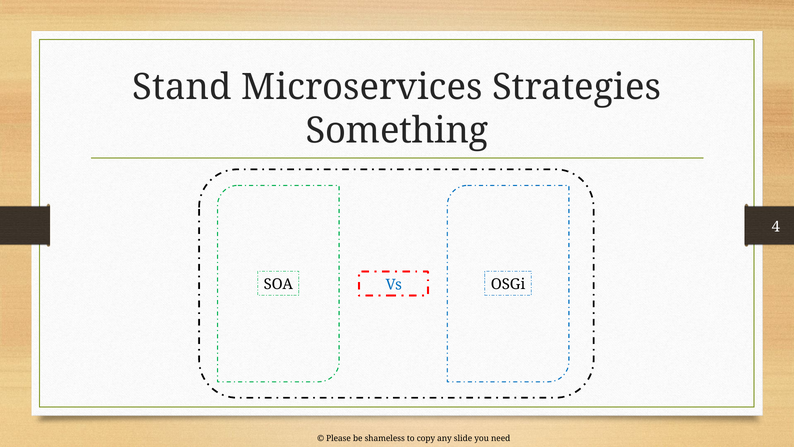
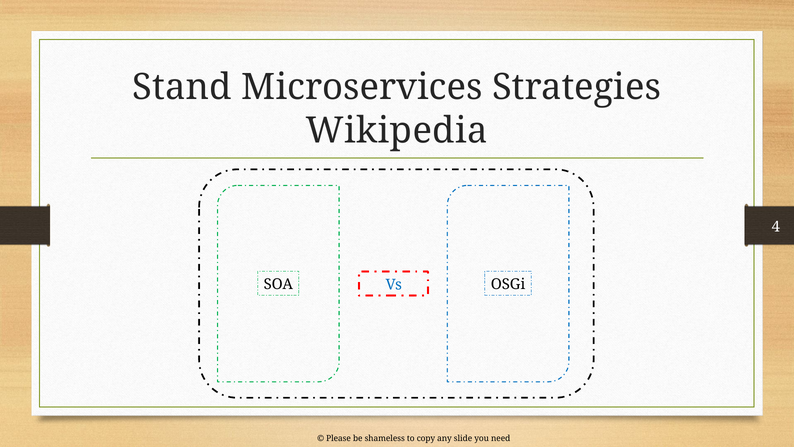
Something: Something -> Wikipedia
